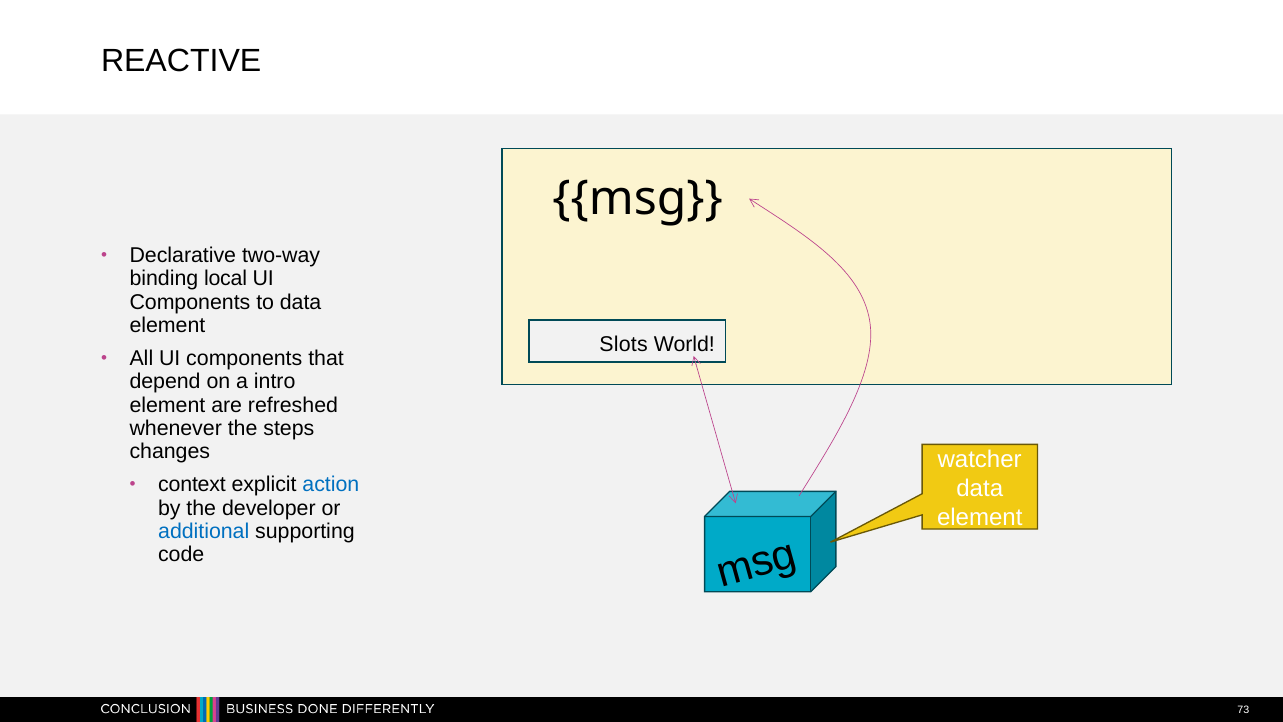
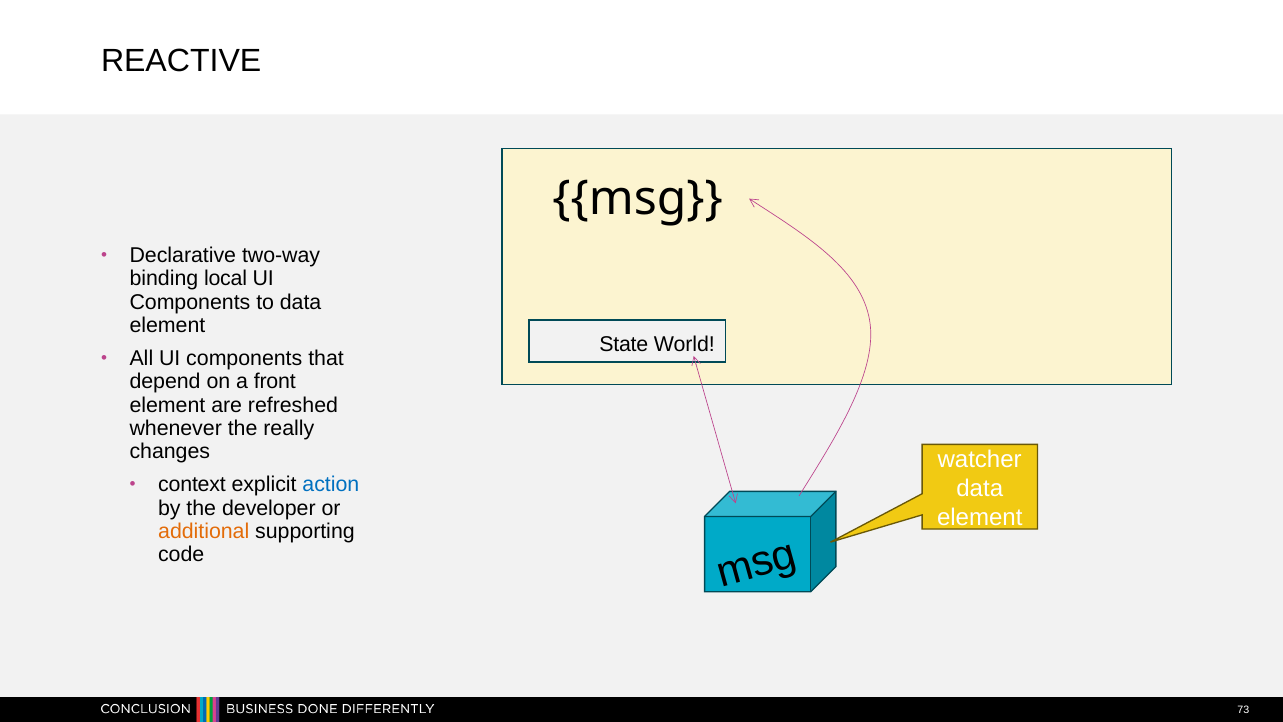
Slots: Slots -> State
intro: intro -> front
steps: steps -> really
additional colour: blue -> orange
